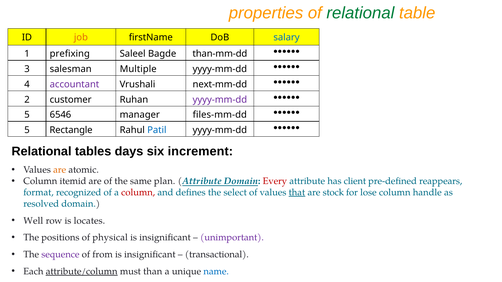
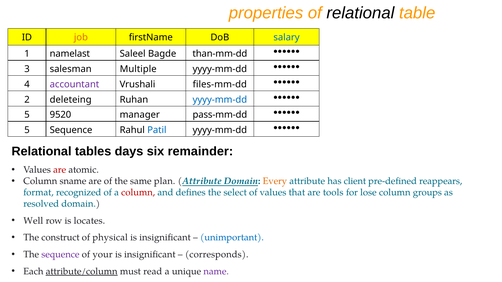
relational at (360, 13) colour: green -> black
prefixing: prefixing -> namelast
next-mm-dd: next-mm-dd -> files-mm-dd
customer: customer -> deleteing
yyyy-mm-dd at (220, 100) colour: purple -> blue
6546: 6546 -> 9520
files-mm-dd: files-mm-dd -> pass-mm-dd
5 Rectangle: Rectangle -> Sequence
increment: increment -> remainder
are at (60, 170) colour: orange -> red
itemid: itemid -> sname
Every colour: red -> orange
that underline: present -> none
stock: stock -> tools
handle: handle -> groups
positions: positions -> construct
unimportant colour: purple -> blue
from: from -> your
transactional: transactional -> corresponds
than: than -> read
name colour: blue -> purple
